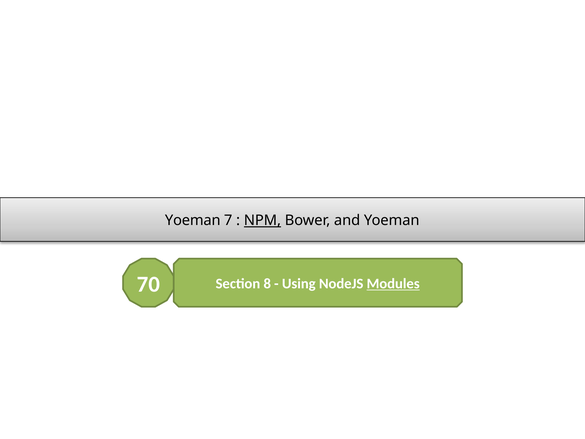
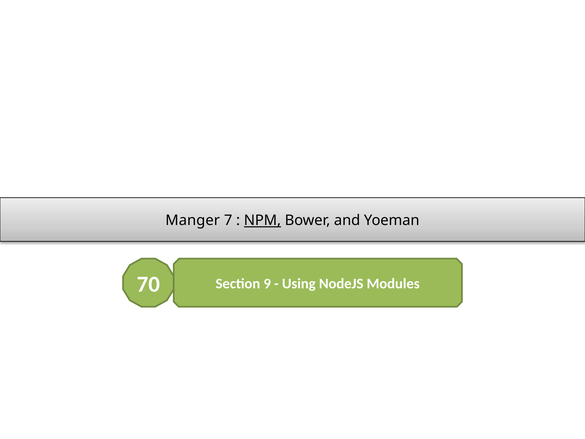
Yoeman at (193, 220): Yoeman -> Manger
8: 8 -> 9
Modules underline: present -> none
